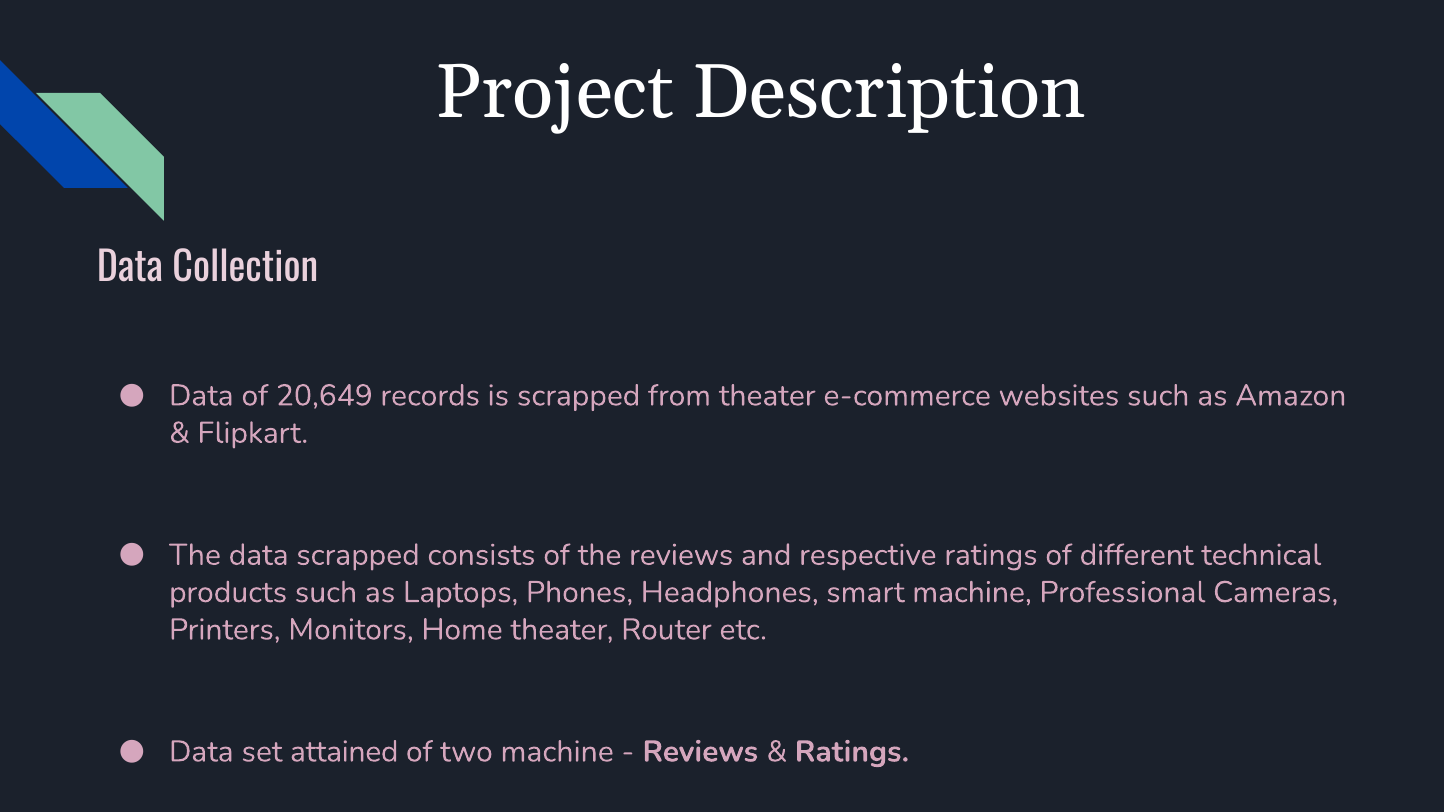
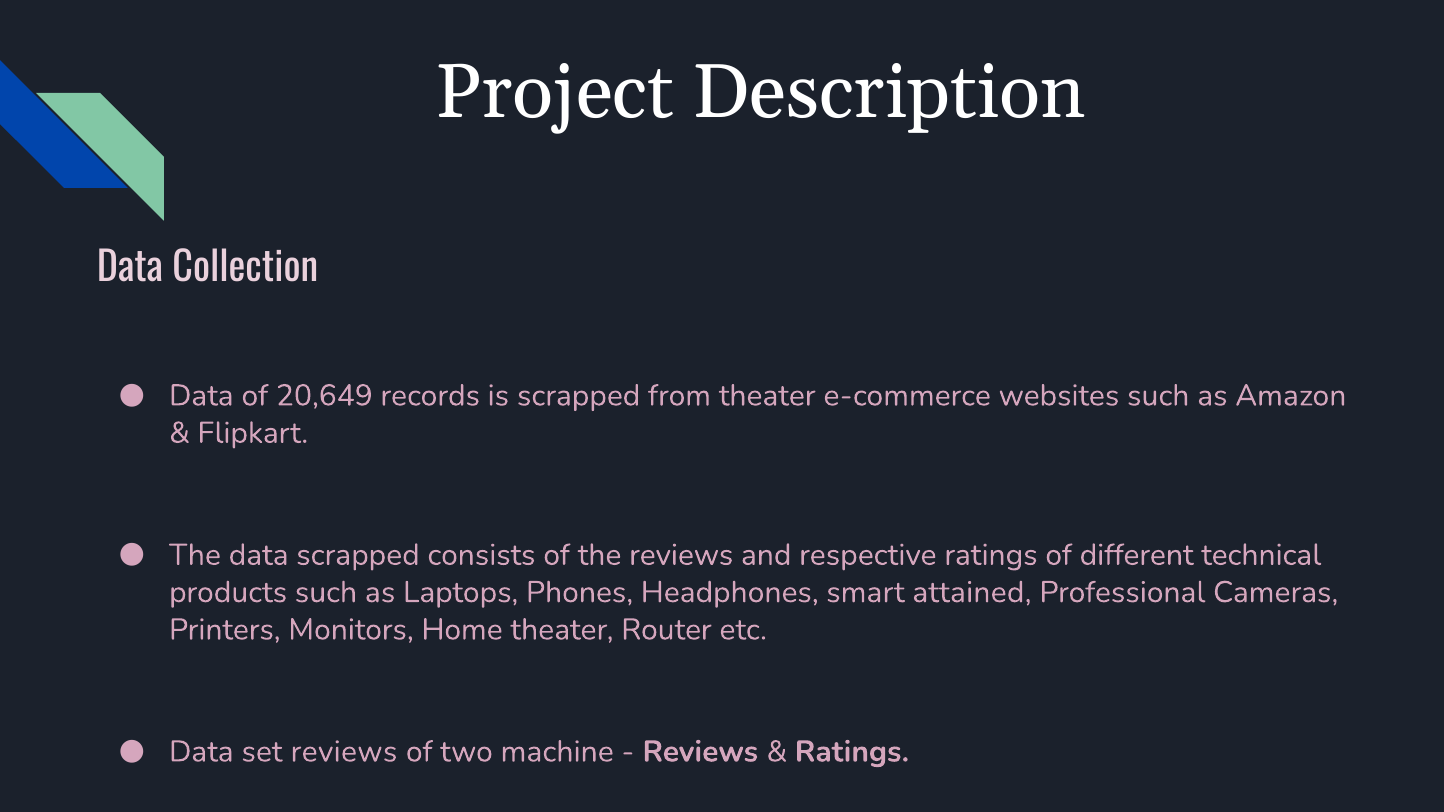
smart machine: machine -> attained
set attained: attained -> reviews
